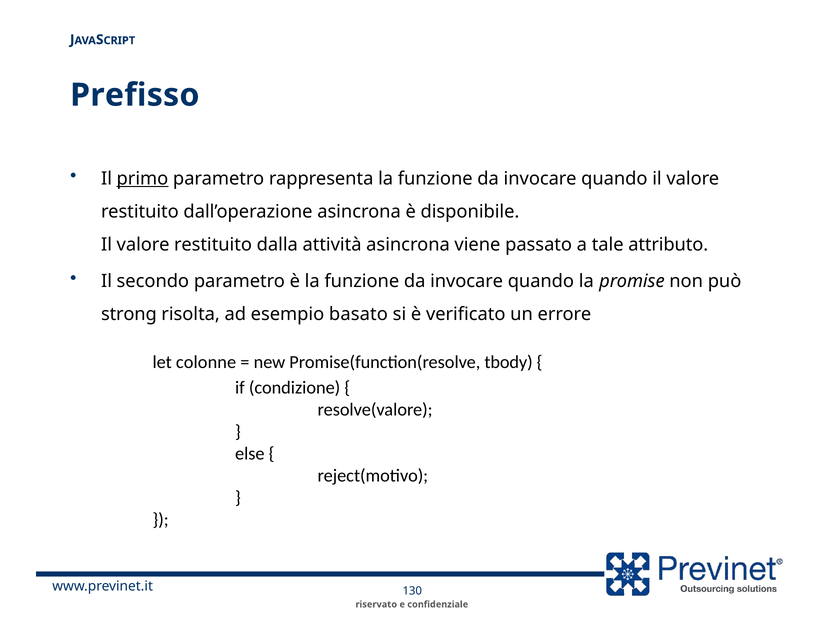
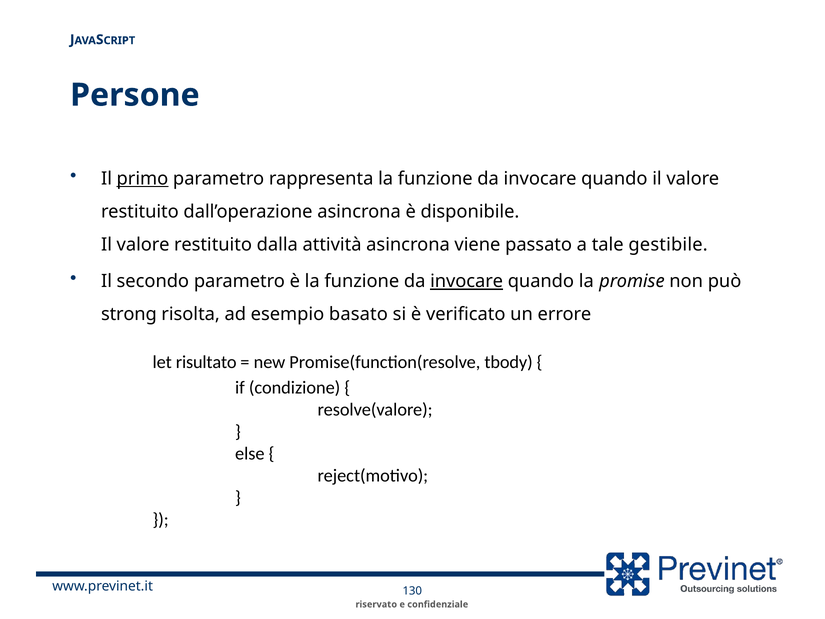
Prefisso: Prefisso -> Persone
attributo: attributo -> gestibile
invocare at (467, 281) underline: none -> present
colonne: colonne -> risultato
